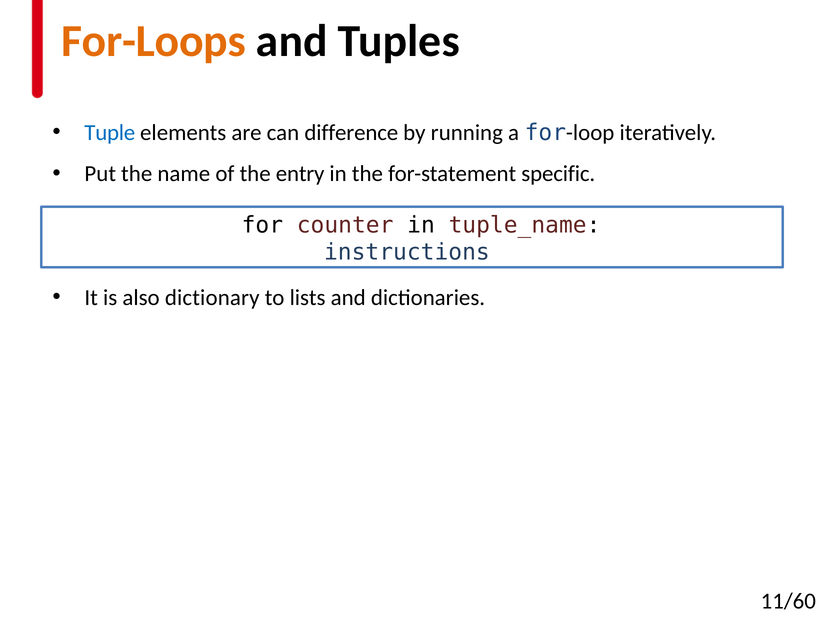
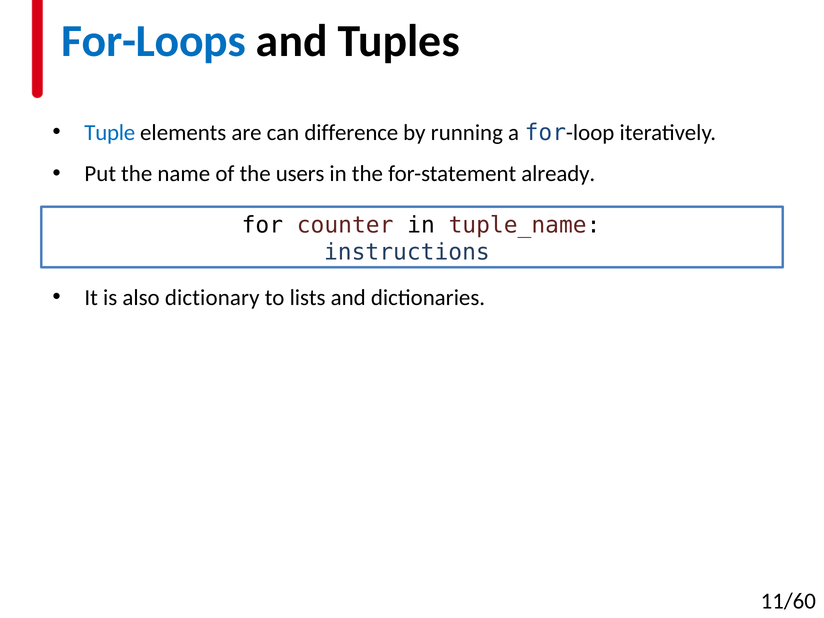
For-Loops colour: orange -> blue
entry: entry -> users
specific: specific -> already
